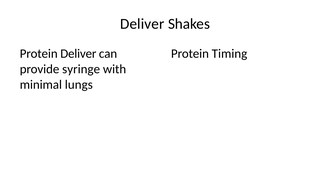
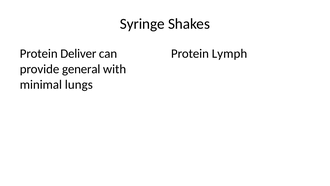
Deliver at (142, 24): Deliver -> Syringe
Timing: Timing -> Lymph
syringe: syringe -> general
